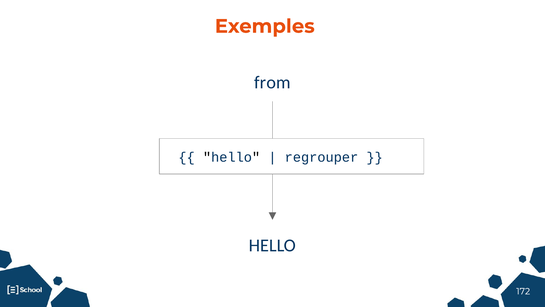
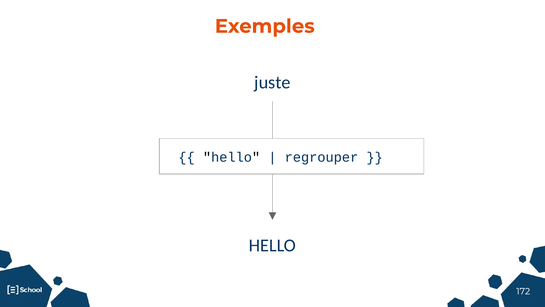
from: from -> juste
